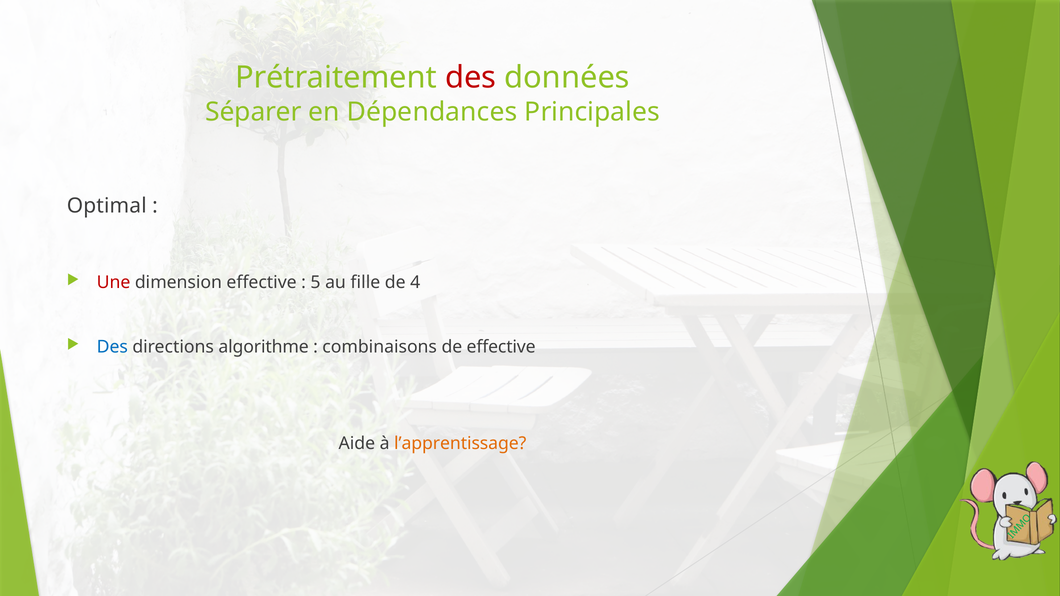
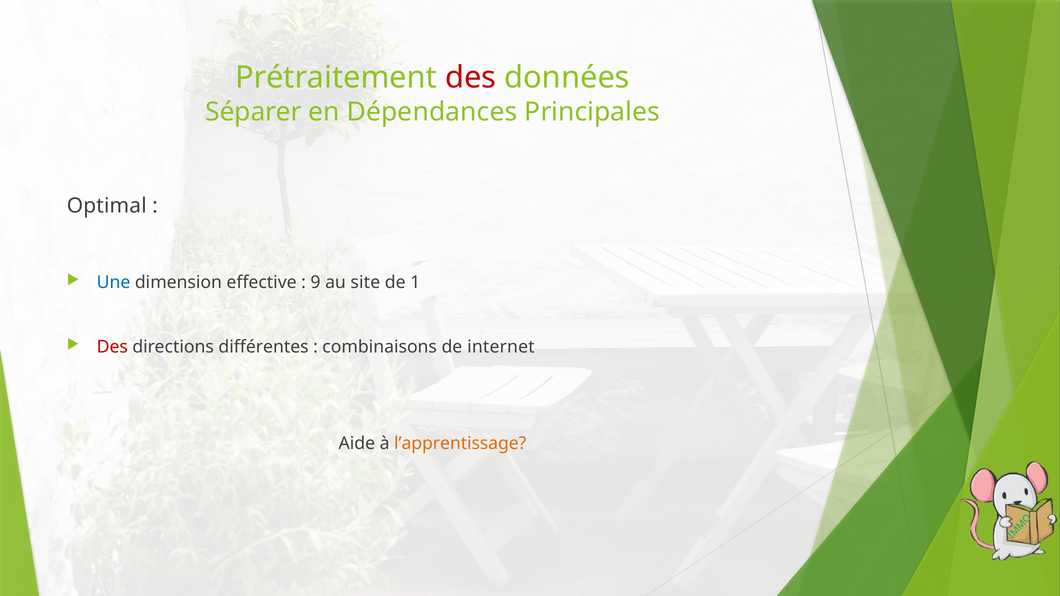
Une colour: red -> blue
5: 5 -> 9
fille: fille -> site
4: 4 -> 1
Des at (112, 347) colour: blue -> red
algorithme: algorithme -> différentes
de effective: effective -> internet
